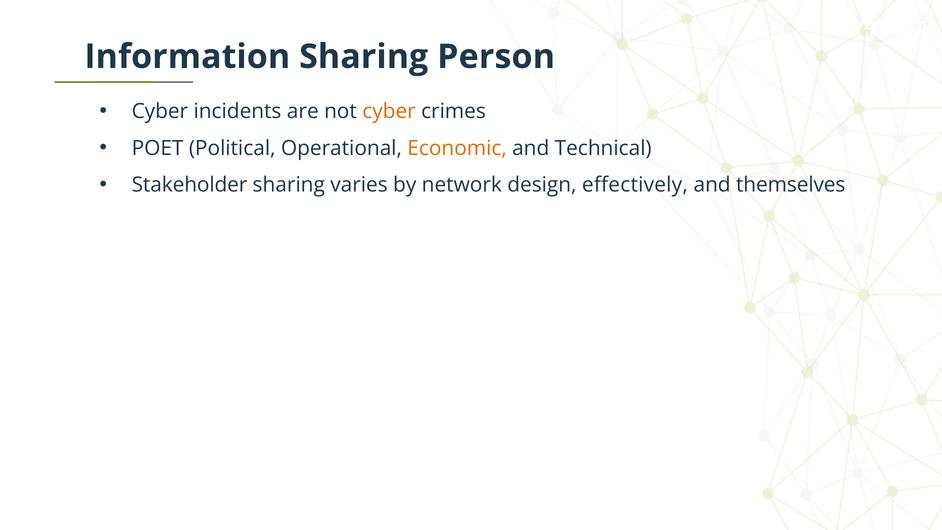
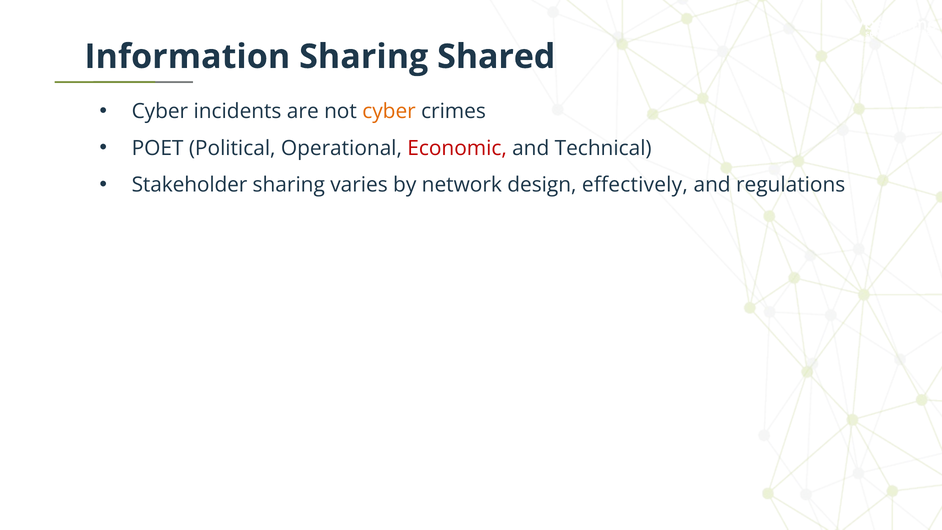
Person: Person -> Shared
Economic colour: orange -> red
themselves: themselves -> regulations
